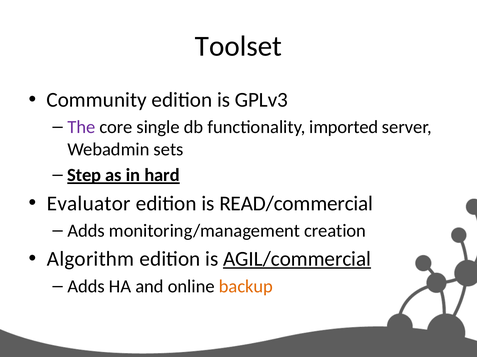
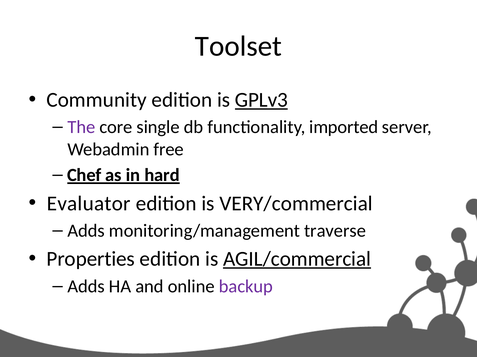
GPLv3 underline: none -> present
sets: sets -> free
Step: Step -> Chef
READ/commercial: READ/commercial -> VERY/commercial
creation: creation -> traverse
Algorithm: Algorithm -> Properties
backup colour: orange -> purple
